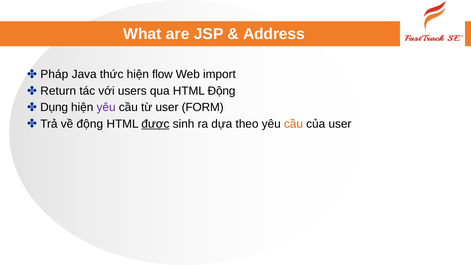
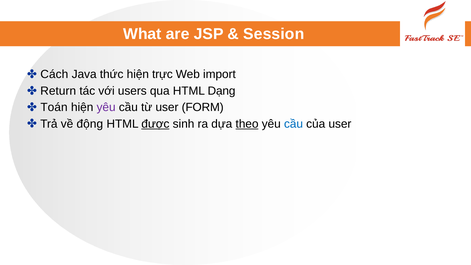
Address: Address -> Session
Pháp: Pháp -> Cách
flow: flow -> trực
HTML Động: Động -> Dạng
Dụng: Dụng -> Toán
theo underline: none -> present
cầu at (293, 124) colour: orange -> blue
